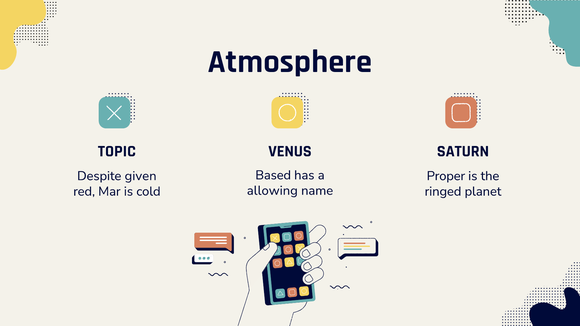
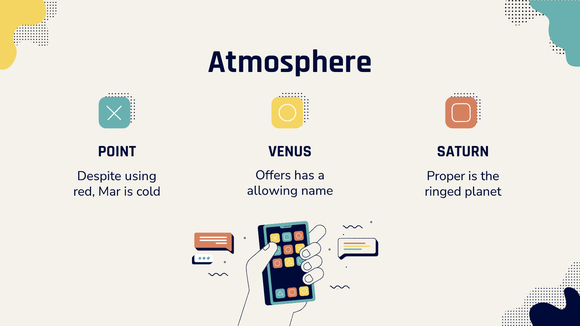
TOPIC: TOPIC -> POINT
Based: Based -> Offers
given: given -> using
